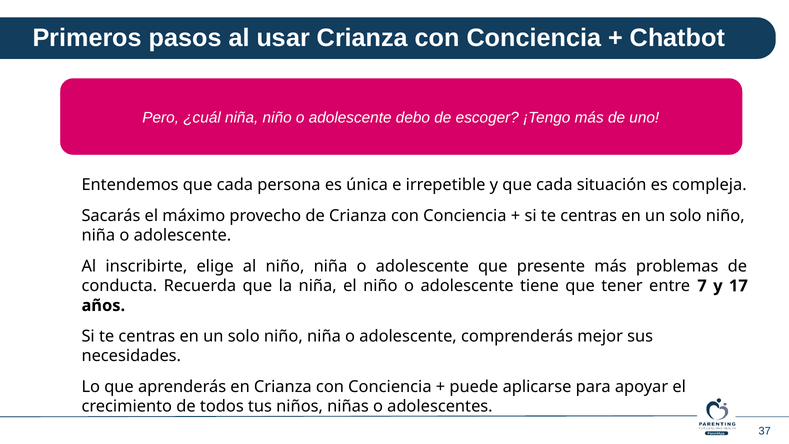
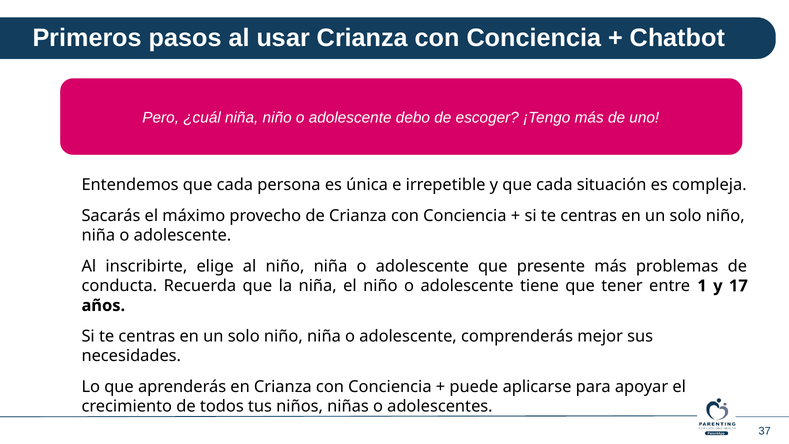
7: 7 -> 1
